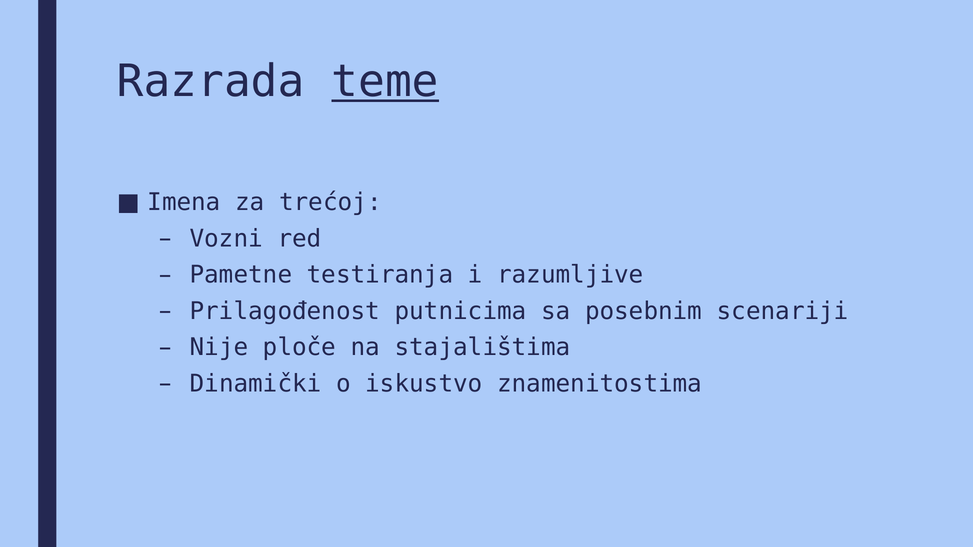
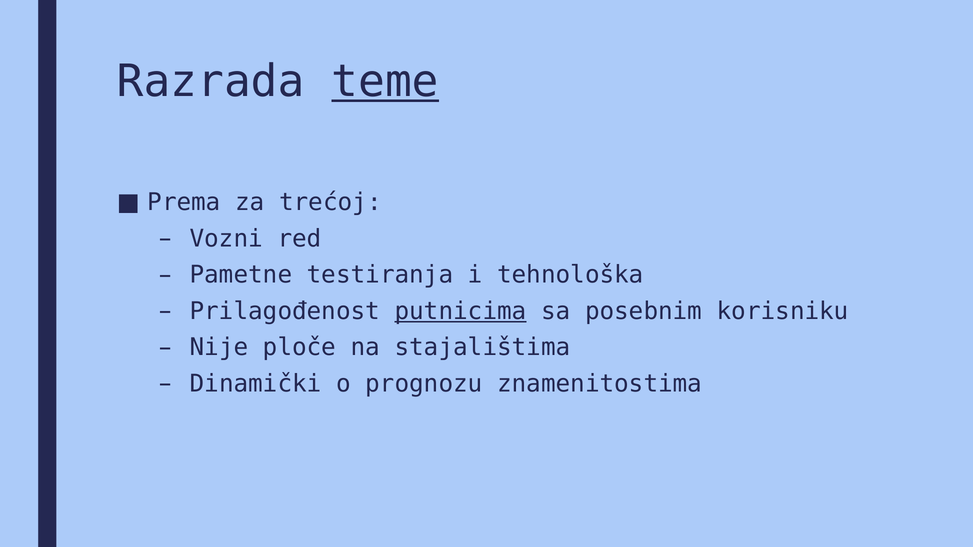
Imena: Imena -> Prema
razumljive: razumljive -> tehnološka
putnicima underline: none -> present
scenariji: scenariji -> korisniku
iskustvo: iskustvo -> prognozu
